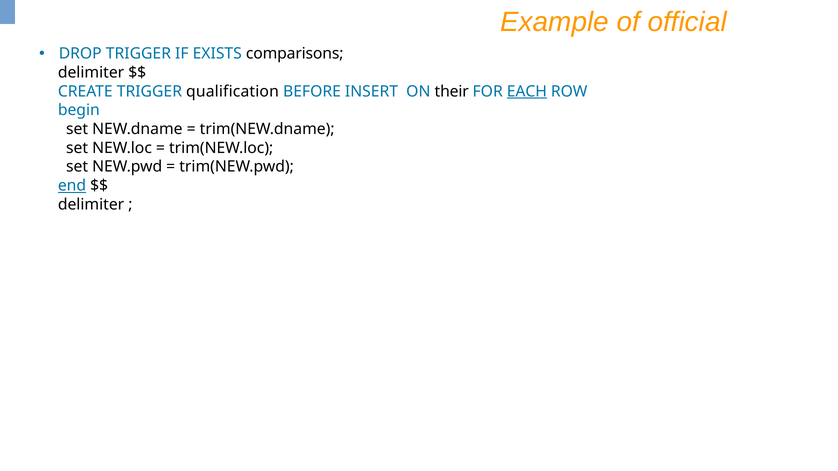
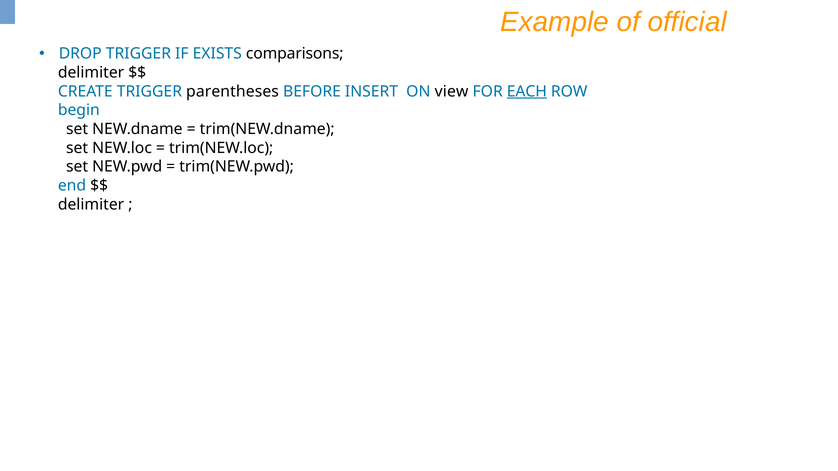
qualification: qualification -> parentheses
their: their -> view
end underline: present -> none
